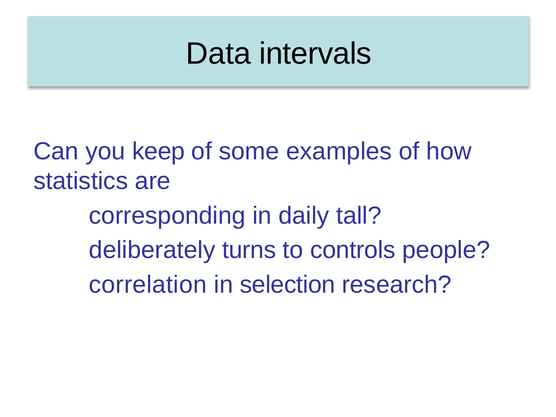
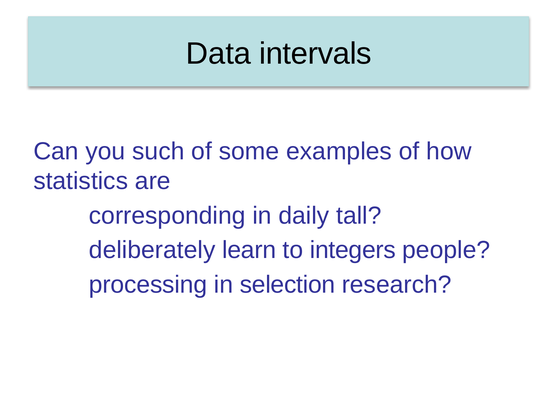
keep: keep -> such
turns: turns -> learn
controls: controls -> integers
correlation: correlation -> processing
